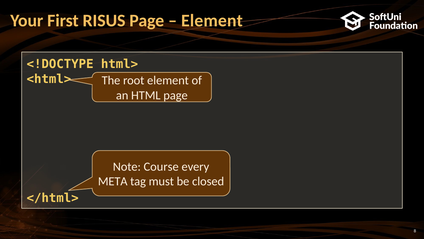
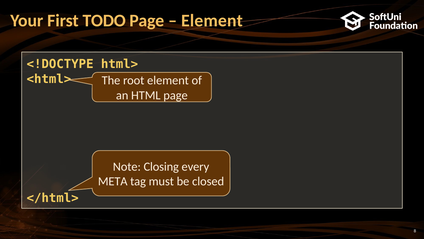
RISUS: RISUS -> TODO
Course: Course -> Closing
